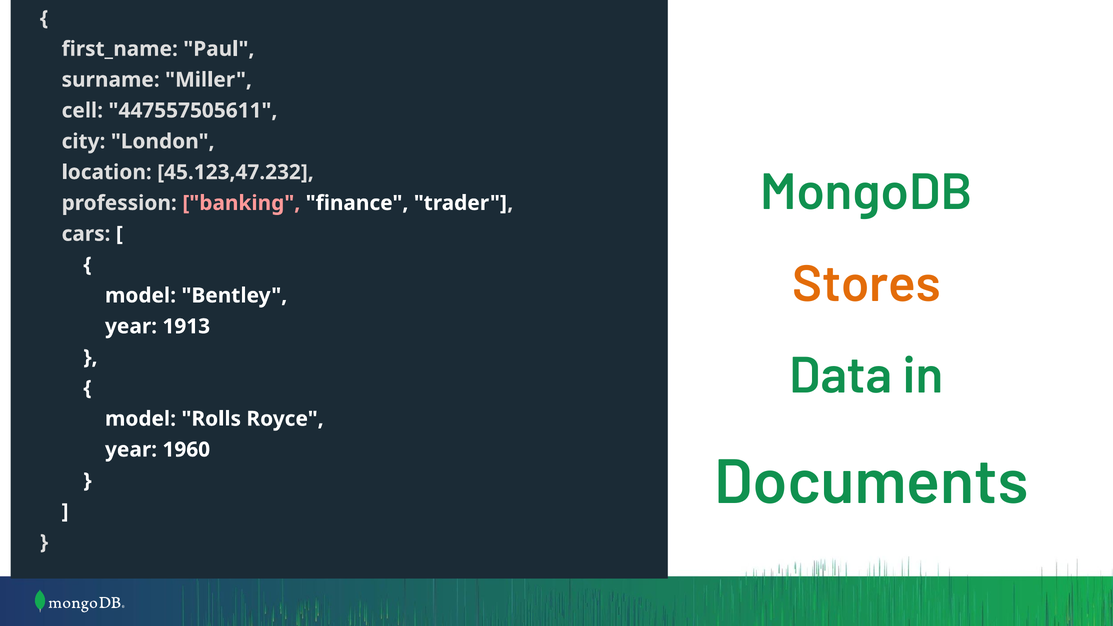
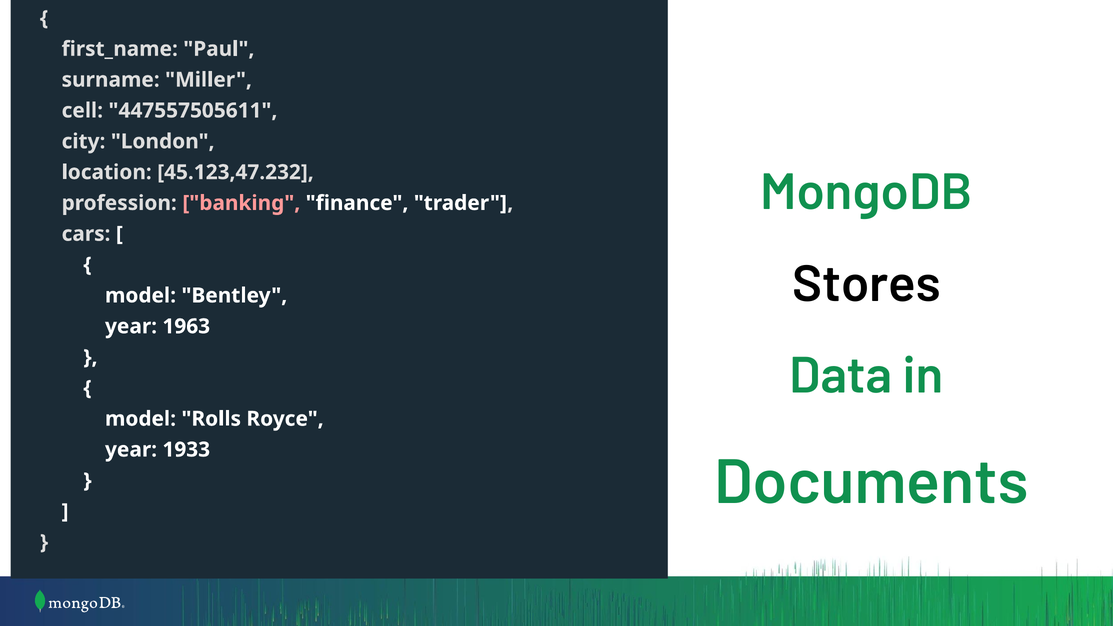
Stores colour: orange -> black
1913: 1913 -> 1963
1960: 1960 -> 1933
